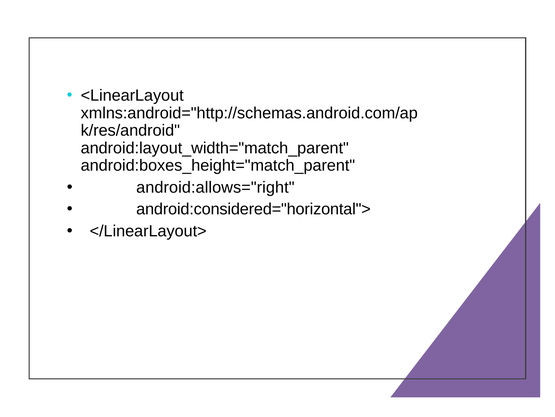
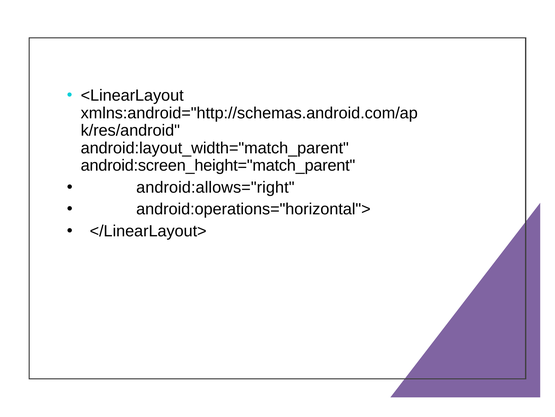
android:boxes_height="match_parent: android:boxes_height="match_parent -> android:screen_height="match_parent
android:considered="horizontal">: android:considered="horizontal"> -> android:operations="horizontal">
